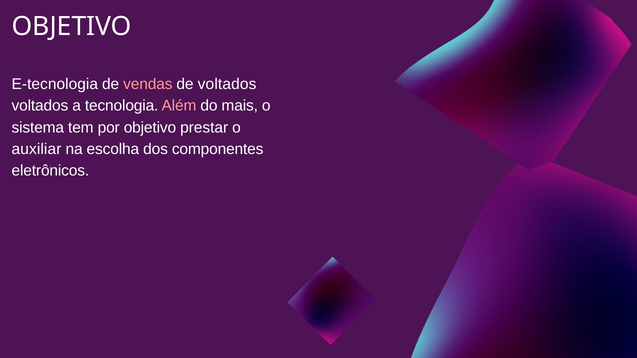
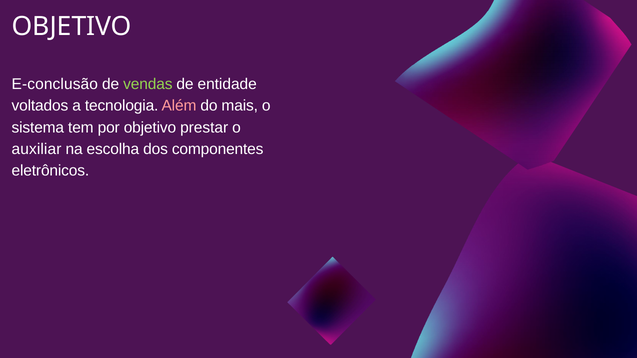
E-tecnologia: E-tecnologia -> E-conclusão
vendas colour: pink -> light green
de voltados: voltados -> entidade
